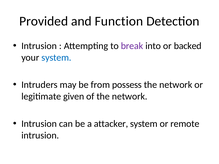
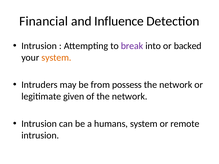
Provided: Provided -> Financial
Function: Function -> Influence
system at (56, 58) colour: blue -> orange
attacker: attacker -> humans
